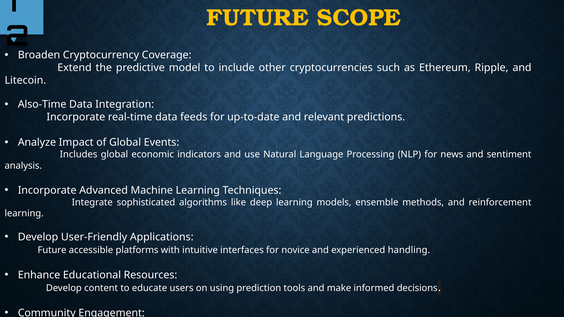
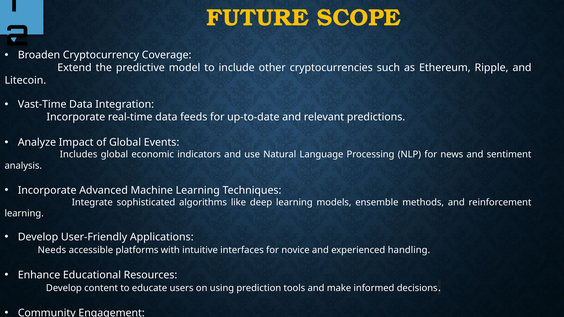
Also-Time: Also-Time -> Vast-Time
Future at (52, 250): Future -> Needs
